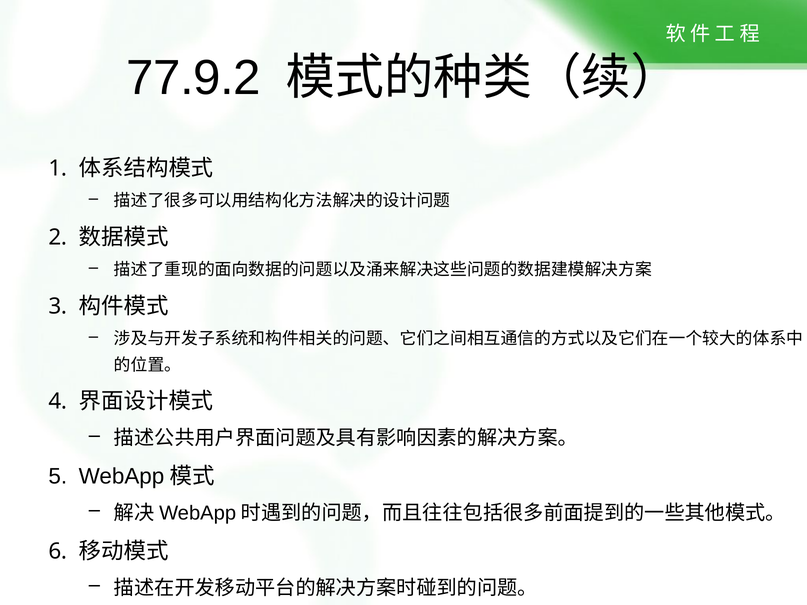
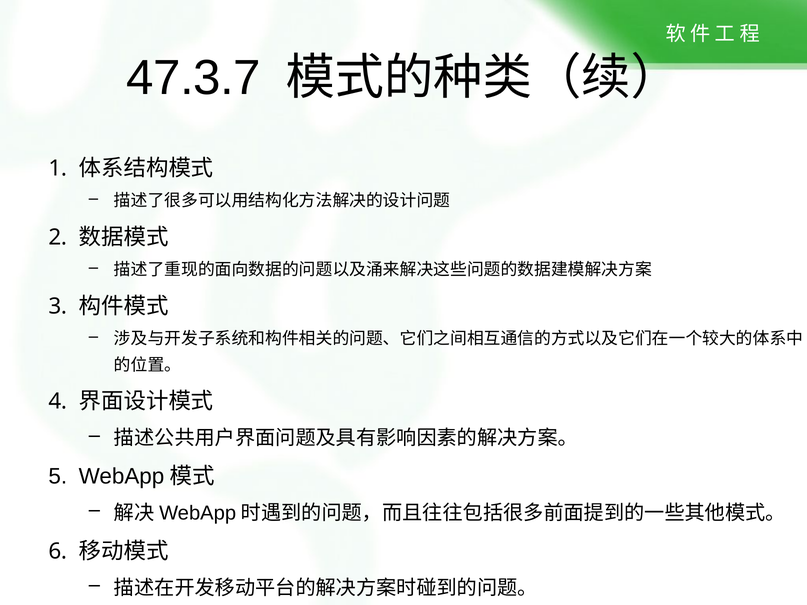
77.9.2: 77.9.2 -> 47.3.7
